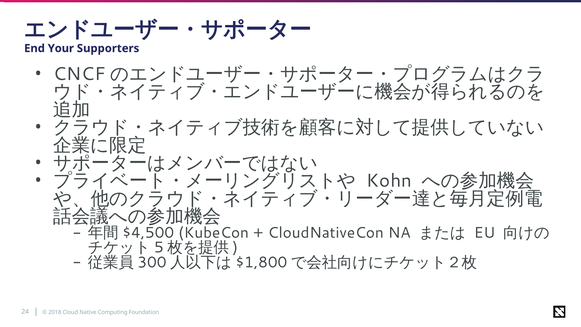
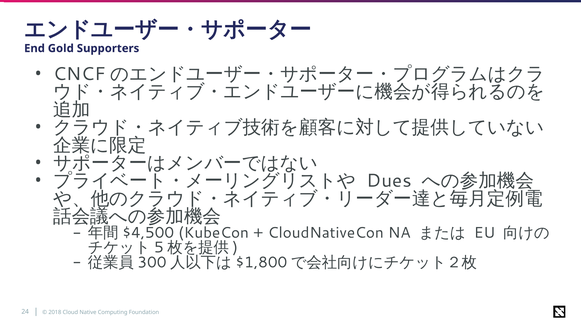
Your: Your -> Gold
Kohn: Kohn -> Dues
